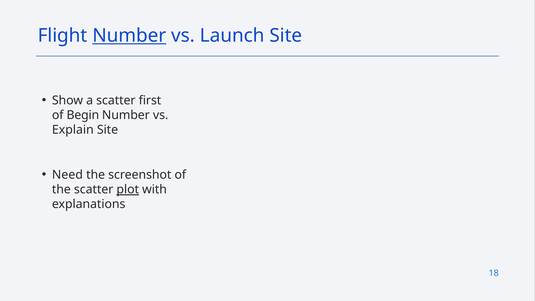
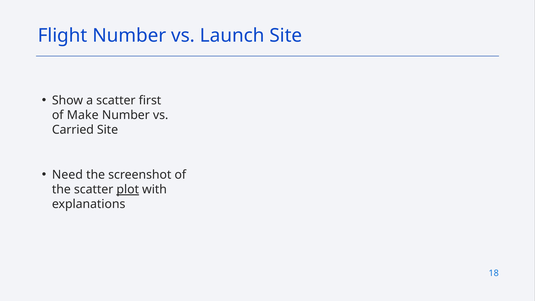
Number at (129, 36) underline: present -> none
Begin: Begin -> Make
Explain: Explain -> Carried
